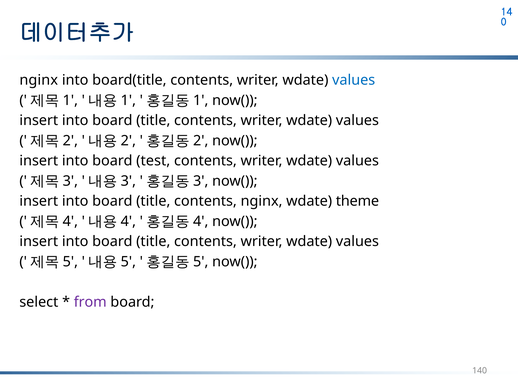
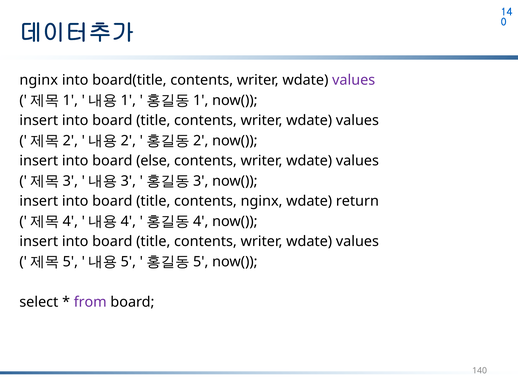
values at (354, 80) colour: blue -> purple
test: test -> else
theme: theme -> return
